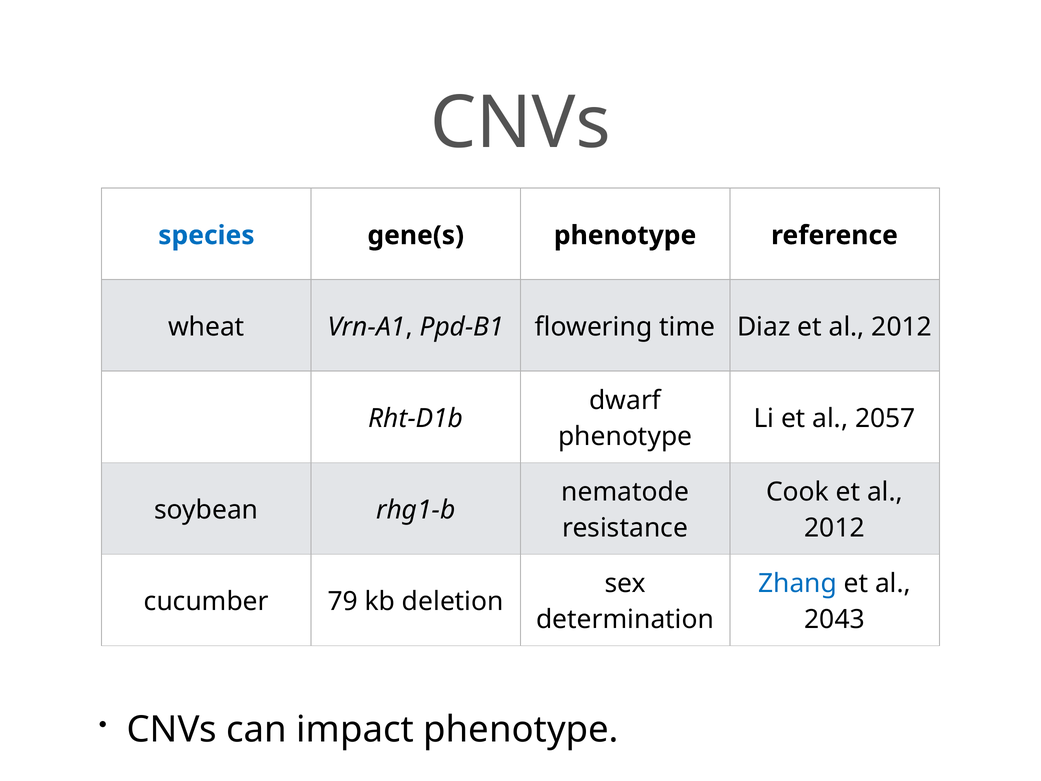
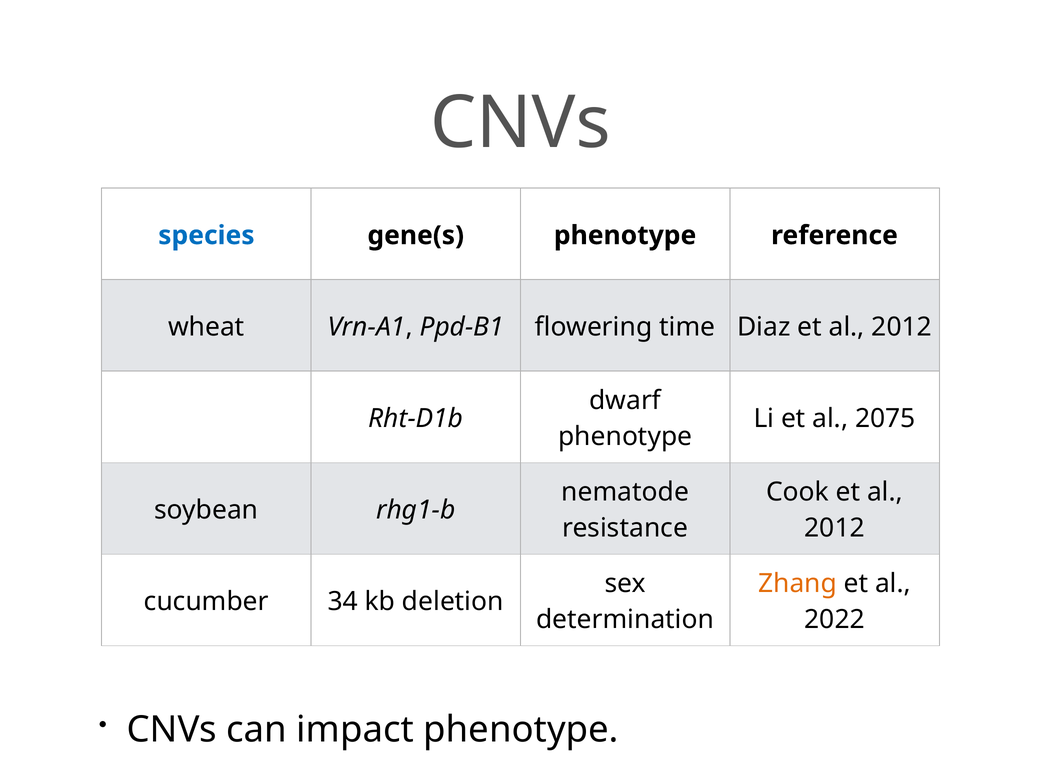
2057: 2057 -> 2075
Zhang colour: blue -> orange
79: 79 -> 34
2043: 2043 -> 2022
